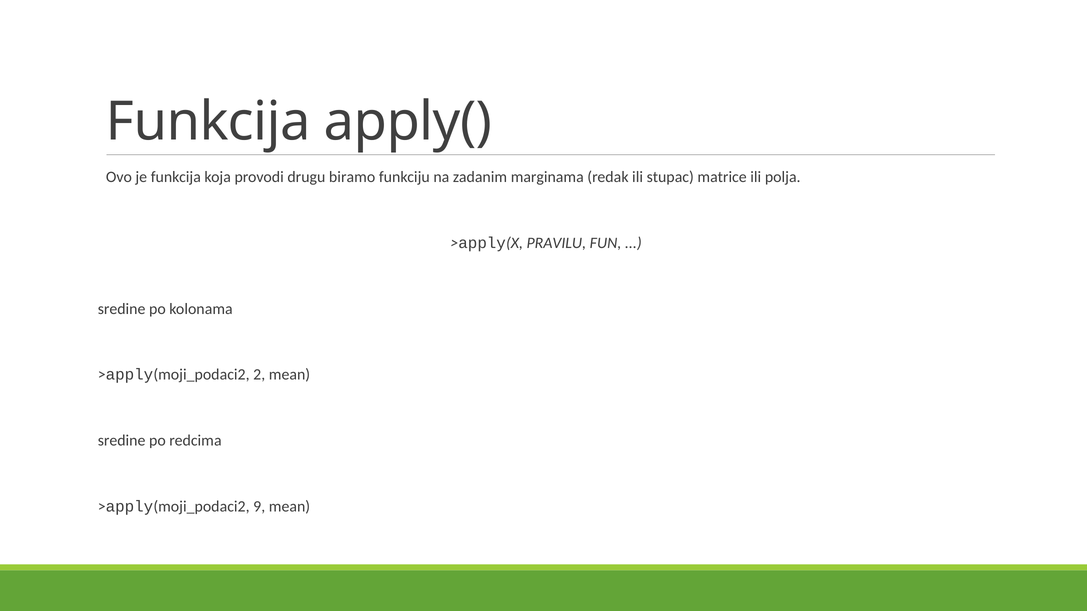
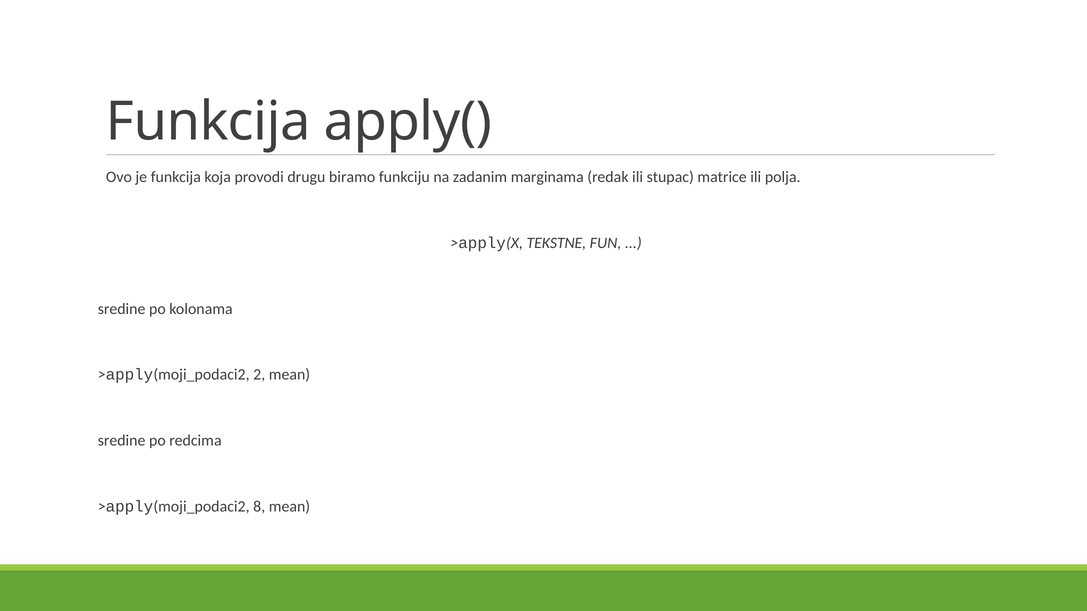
PRAVILU: PRAVILU -> TEKSTNE
9: 9 -> 8
